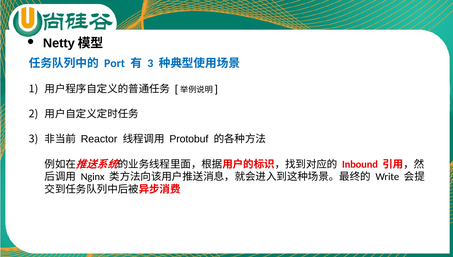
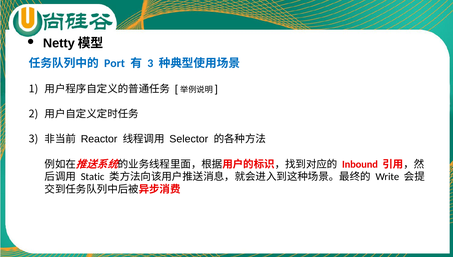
Protobuf: Protobuf -> Selector
Nginx: Nginx -> Static
